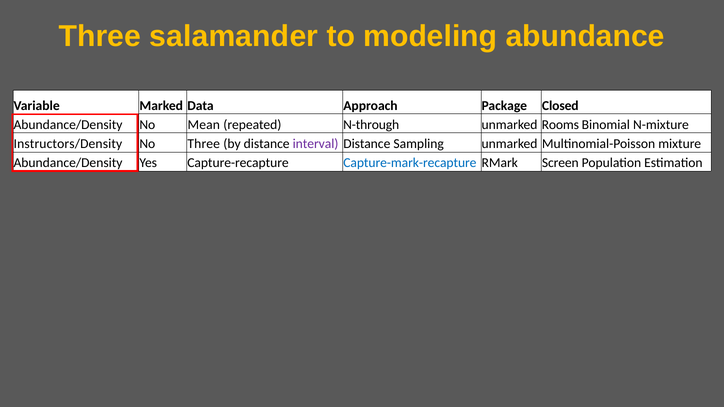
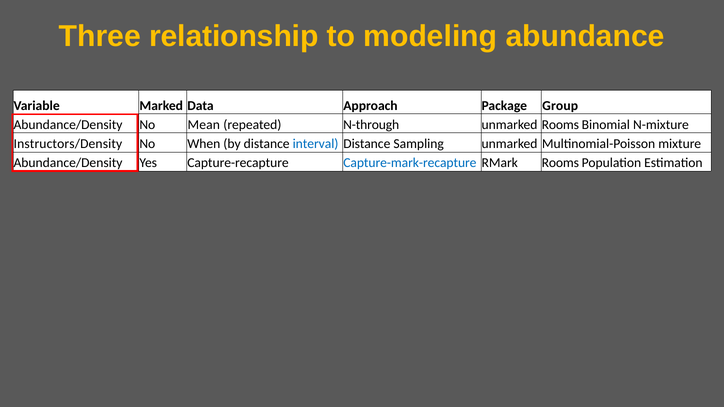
salamander: salamander -> relationship
Closed: Closed -> Group
No Three: Three -> When
interval colour: purple -> blue
RMark Screen: Screen -> Rooms
